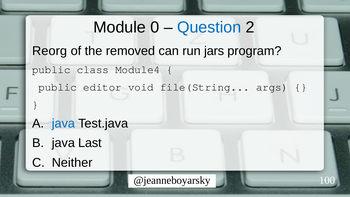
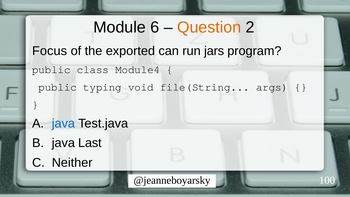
0: 0 -> 6
Question colour: blue -> orange
Reorg: Reorg -> Focus
removed: removed -> exported
editor: editor -> typing
